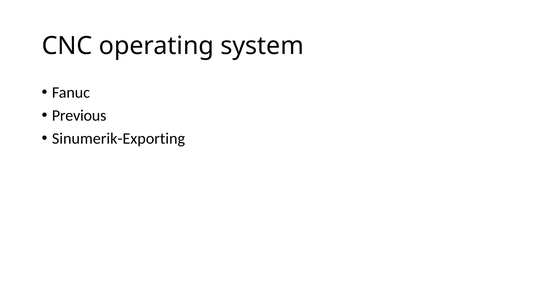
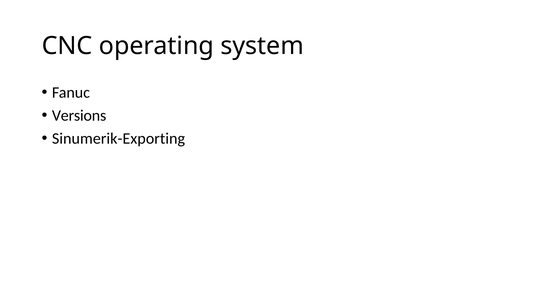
Previous: Previous -> Versions
